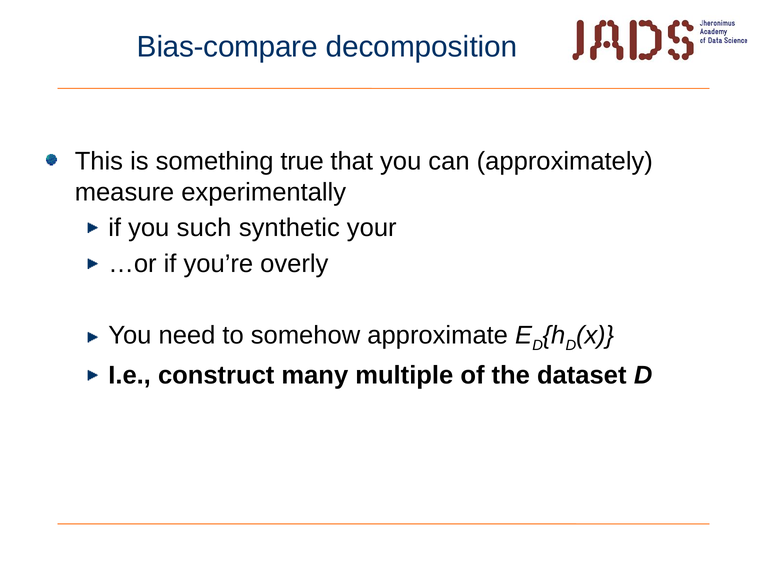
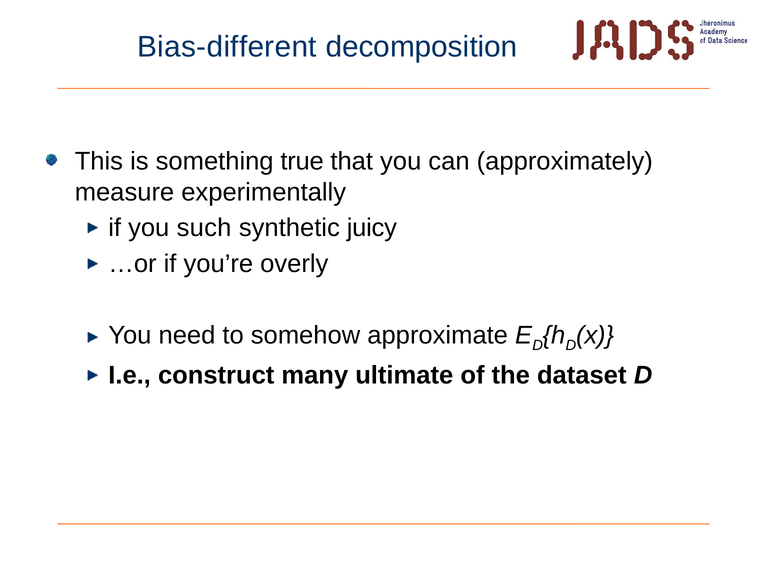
Bias-compare: Bias-compare -> Bias-different
your: your -> juicy
multiple: multiple -> ultimate
